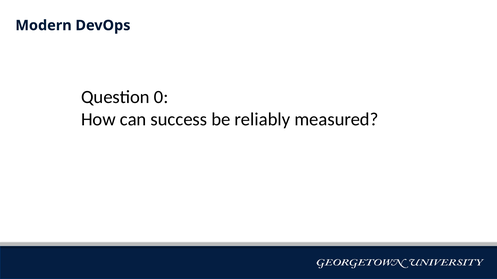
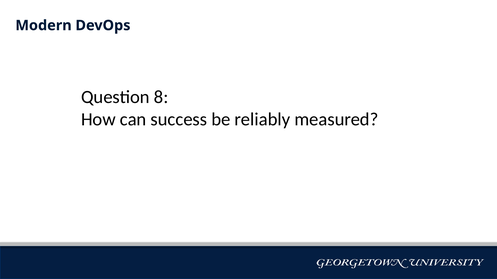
0: 0 -> 8
